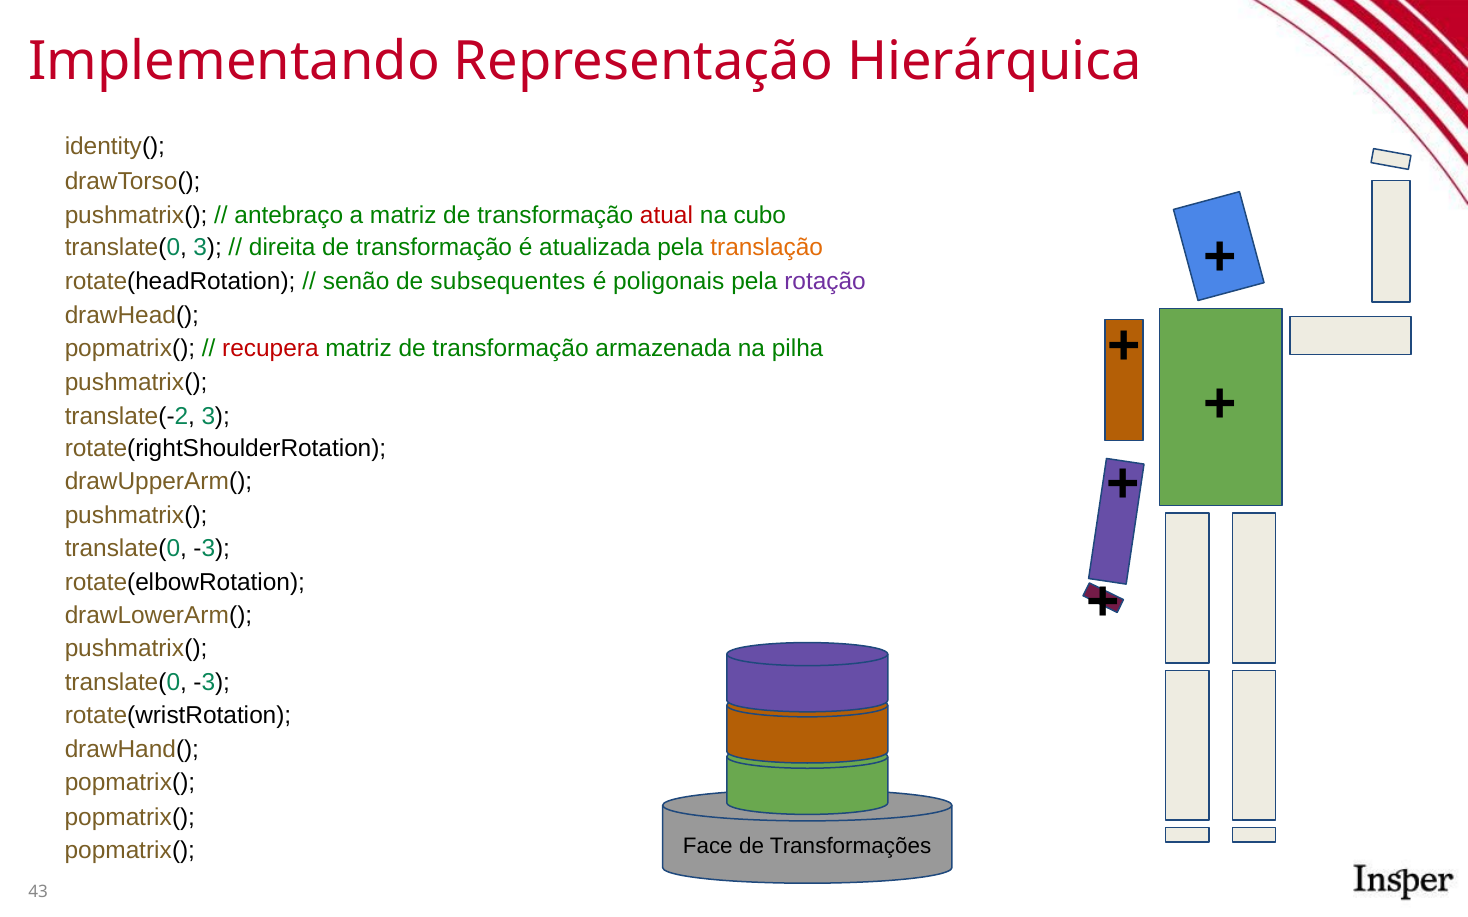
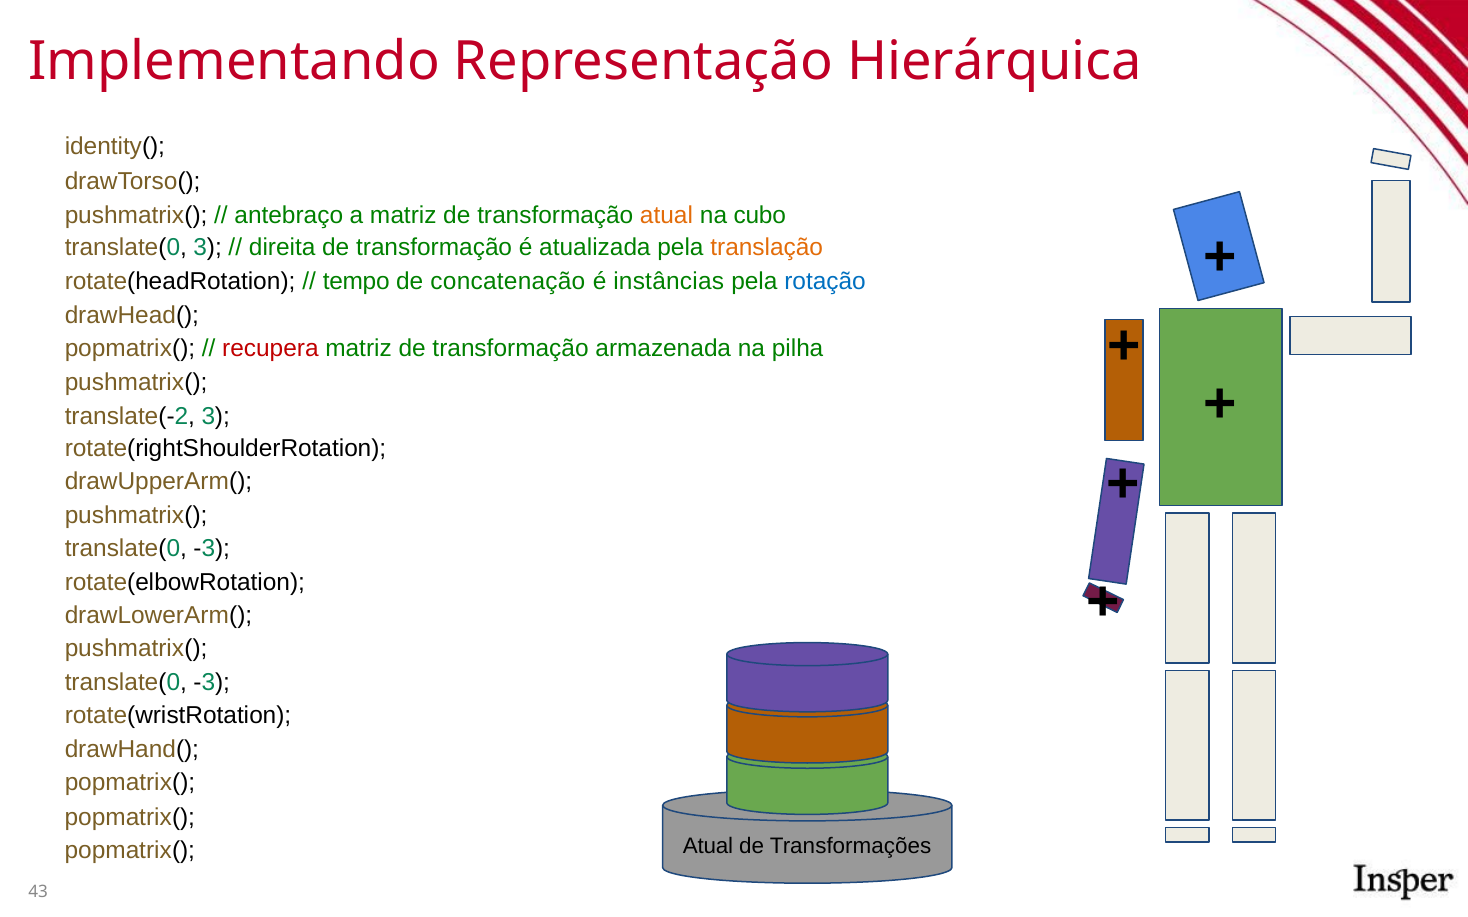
atual at (667, 215) colour: red -> orange
senão: senão -> tempo
subsequentes: subsequentes -> concatenação
poligonais: poligonais -> instâncias
rotação colour: purple -> blue
Face at (708, 846): Face -> Atual
